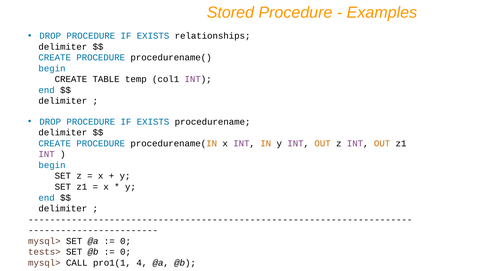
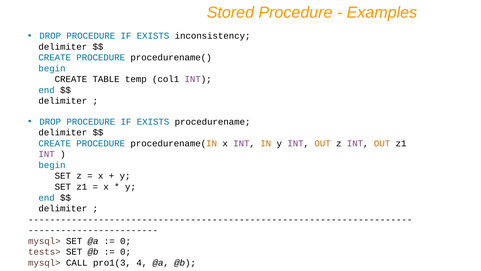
relationships: relationships -> inconsistency
pro1(1: pro1(1 -> pro1(3
